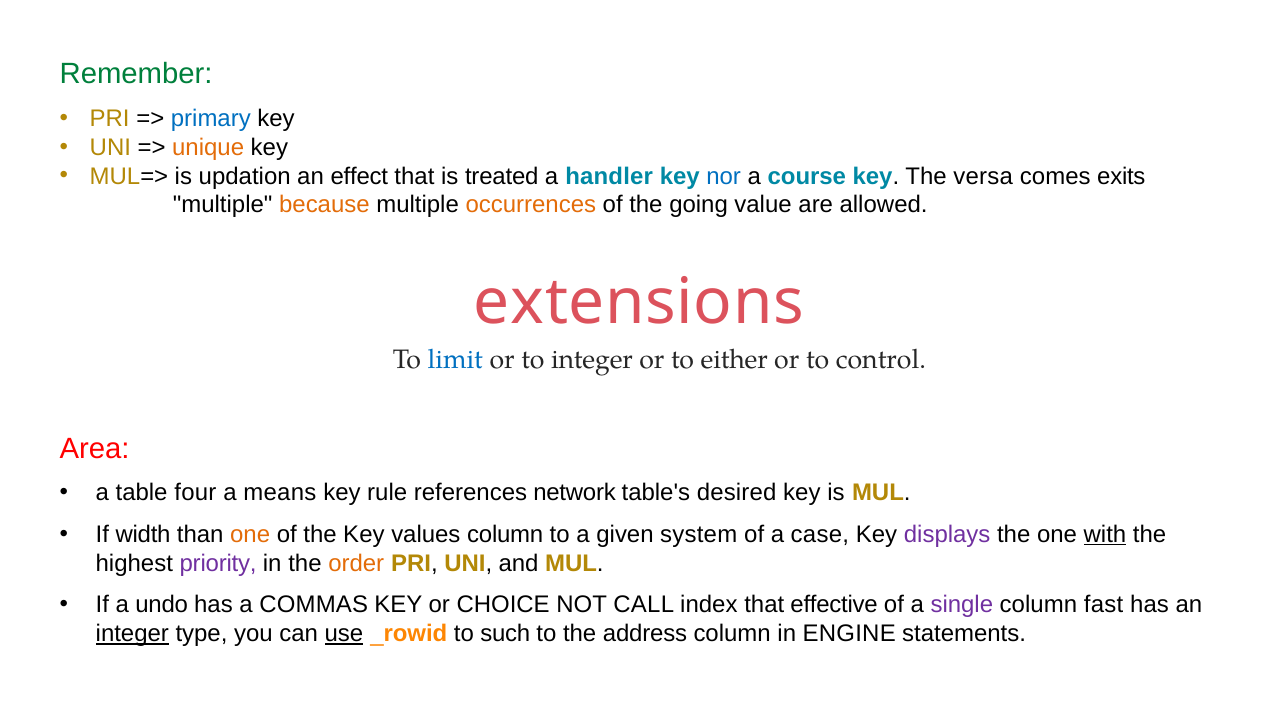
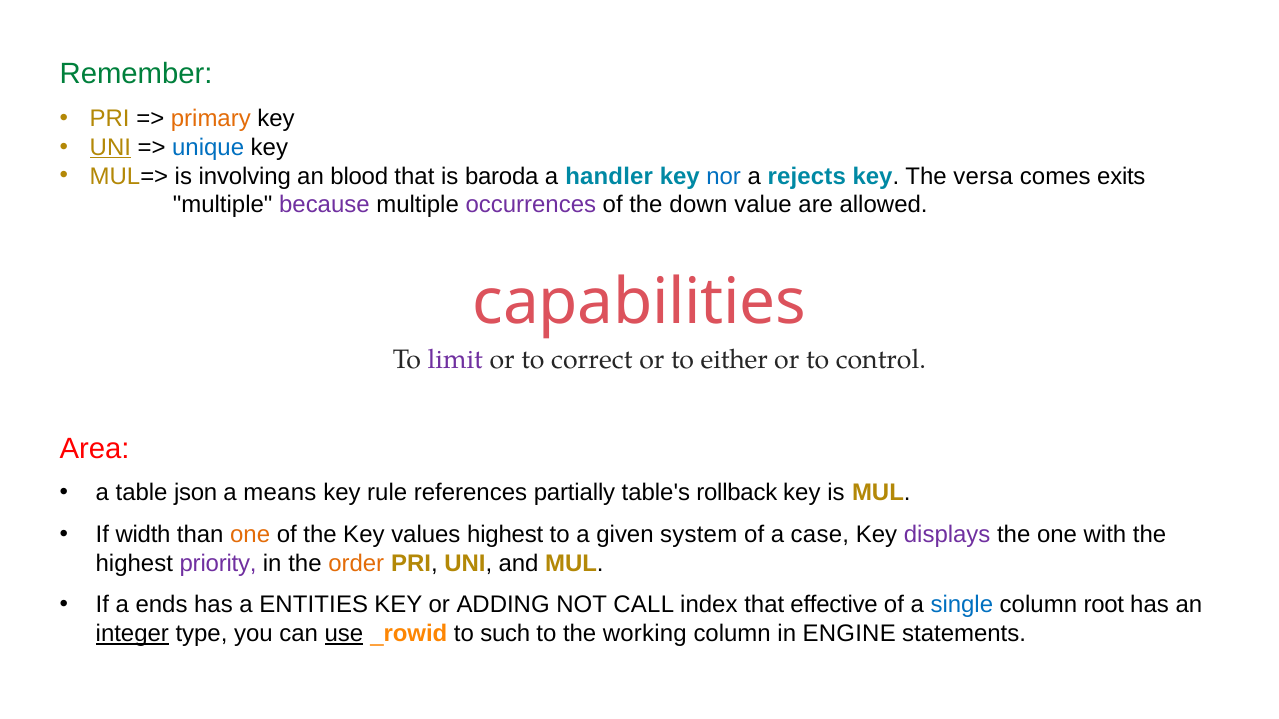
primary colour: blue -> orange
UNI at (110, 147) underline: none -> present
unique colour: orange -> blue
updation: updation -> involving
effect: effect -> blood
treated: treated -> baroda
course: course -> rejects
because colour: orange -> purple
occurrences colour: orange -> purple
going: going -> down
extensions: extensions -> capabilities
limit colour: blue -> purple
to integer: integer -> correct
four: four -> json
network: network -> partially
desired: desired -> rollback
values column: column -> highest
with underline: present -> none
undo: undo -> ends
COMMAS: COMMAS -> ENTITIES
CHOICE: CHOICE -> ADDING
single colour: purple -> blue
fast: fast -> root
address: address -> working
